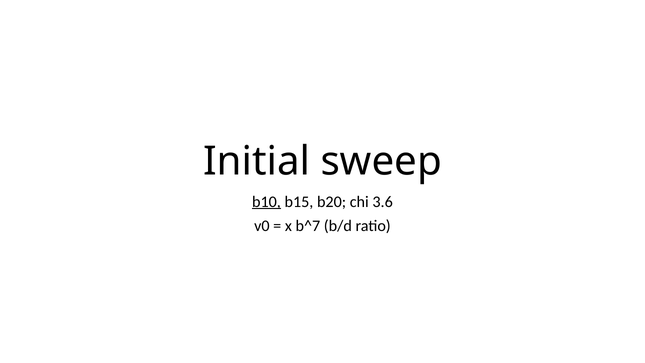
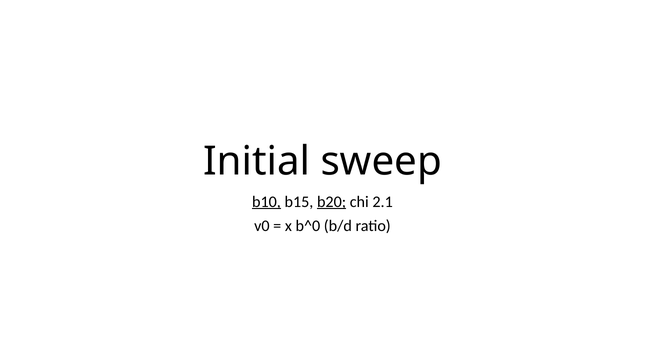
b20 underline: none -> present
3.6: 3.6 -> 2.1
b^7: b^7 -> b^0
